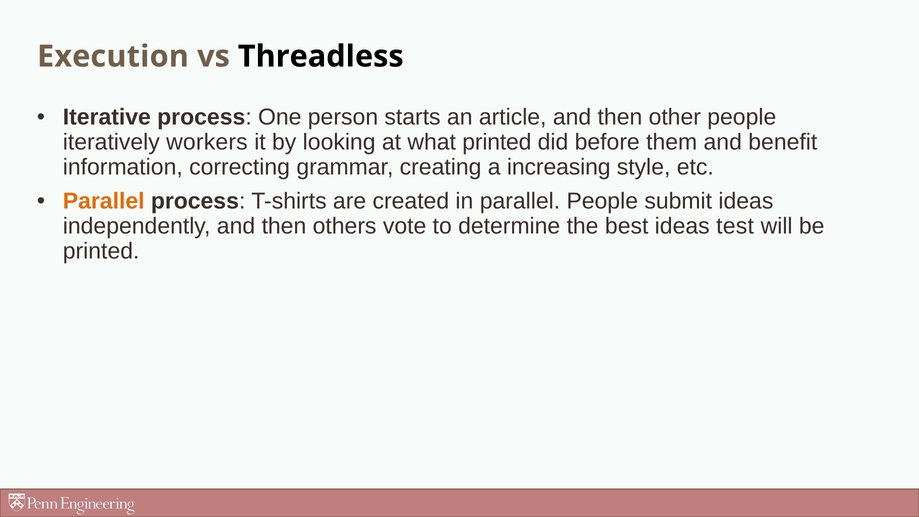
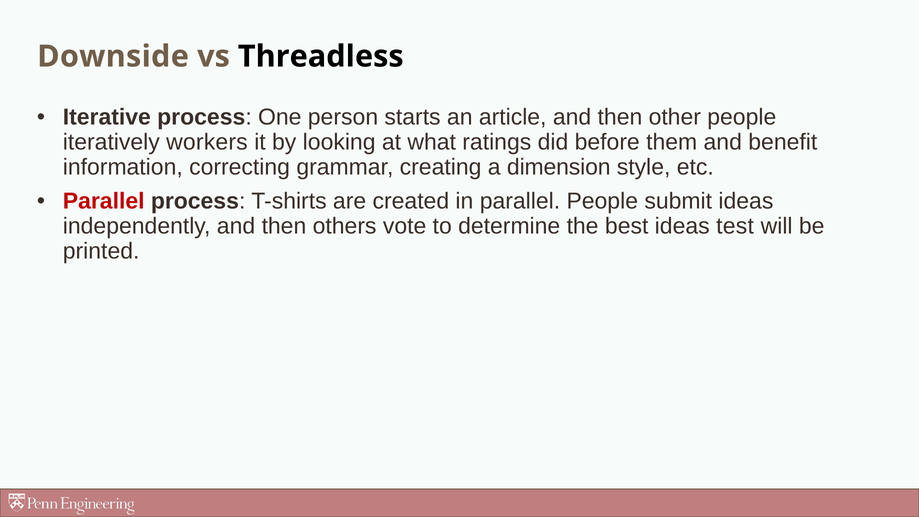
Execution: Execution -> Downside
what printed: printed -> ratings
increasing: increasing -> dimension
Parallel at (104, 201) colour: orange -> red
